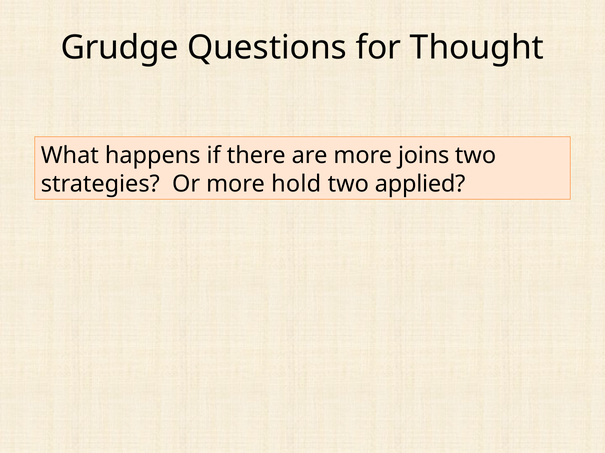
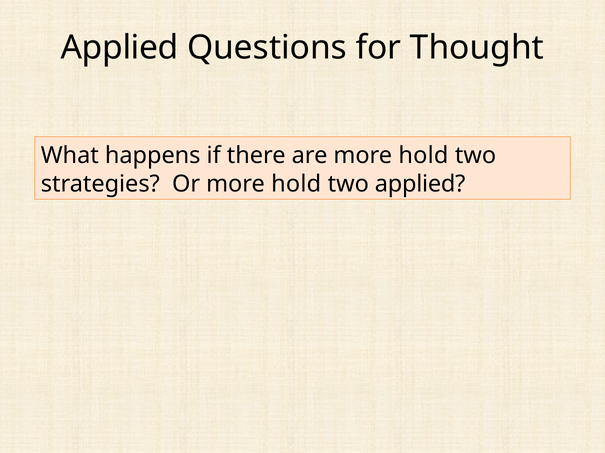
Grudge at (120, 48): Grudge -> Applied
are more joins: joins -> hold
